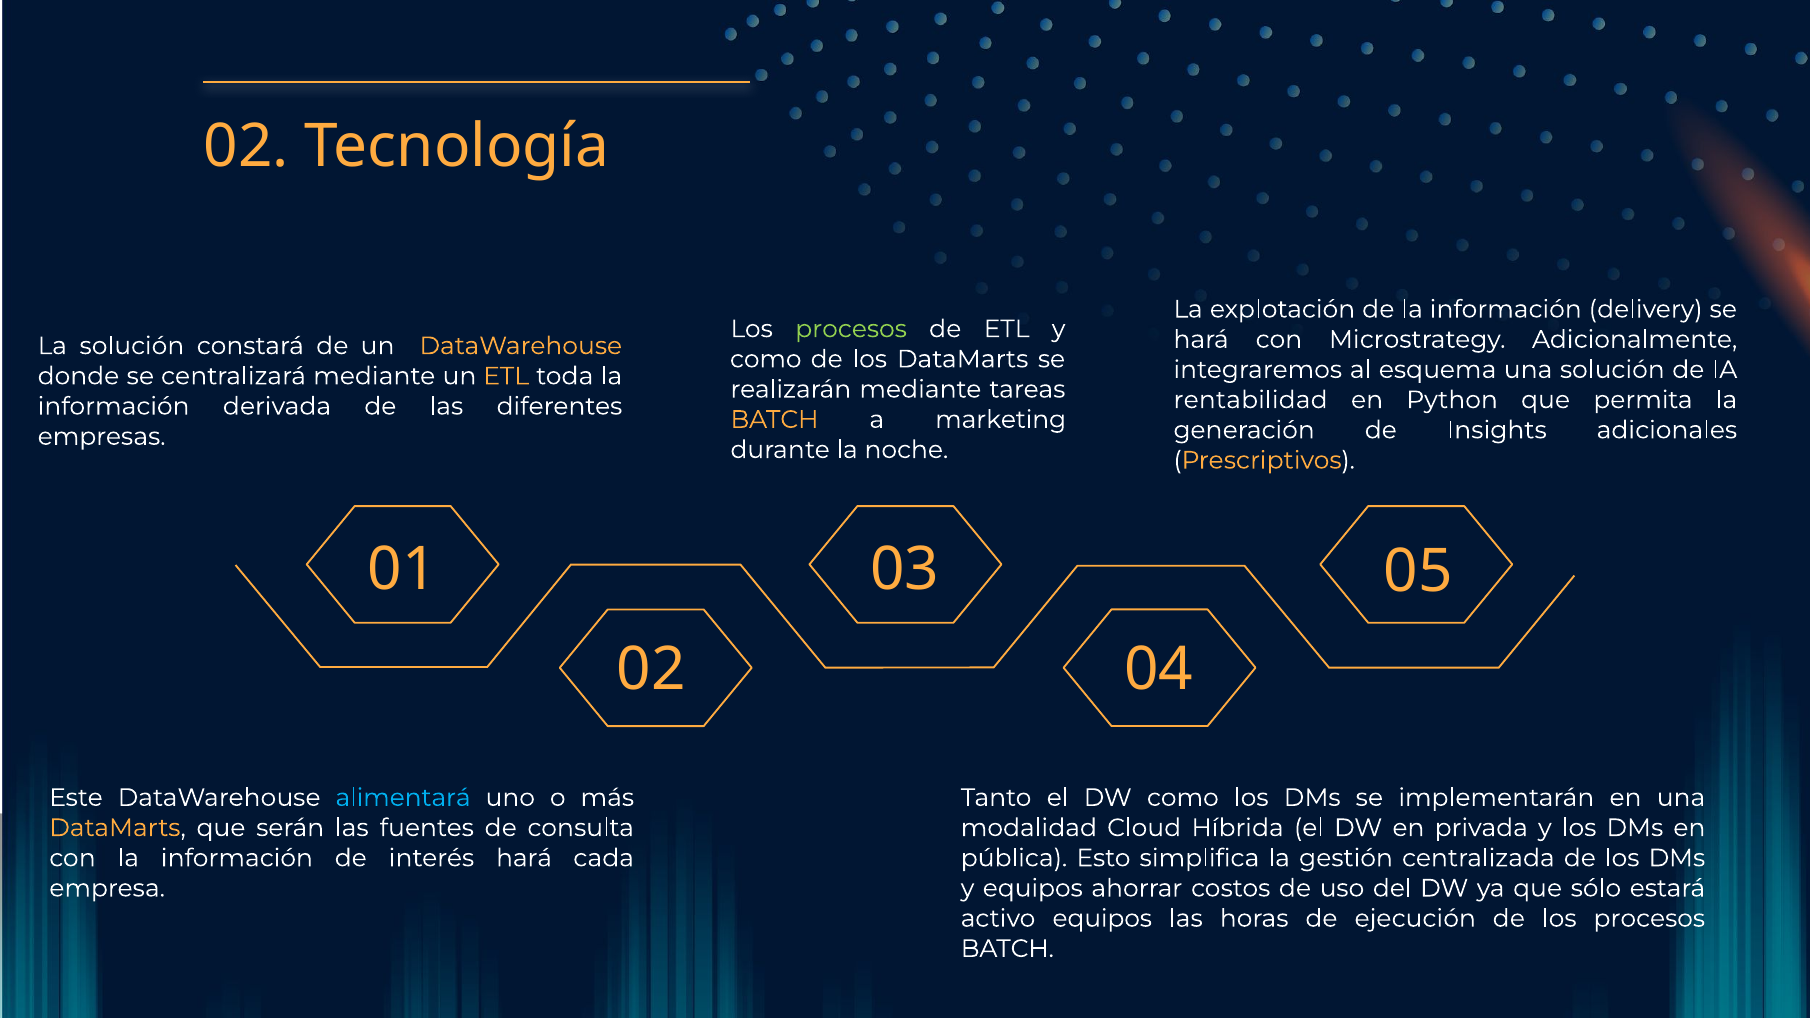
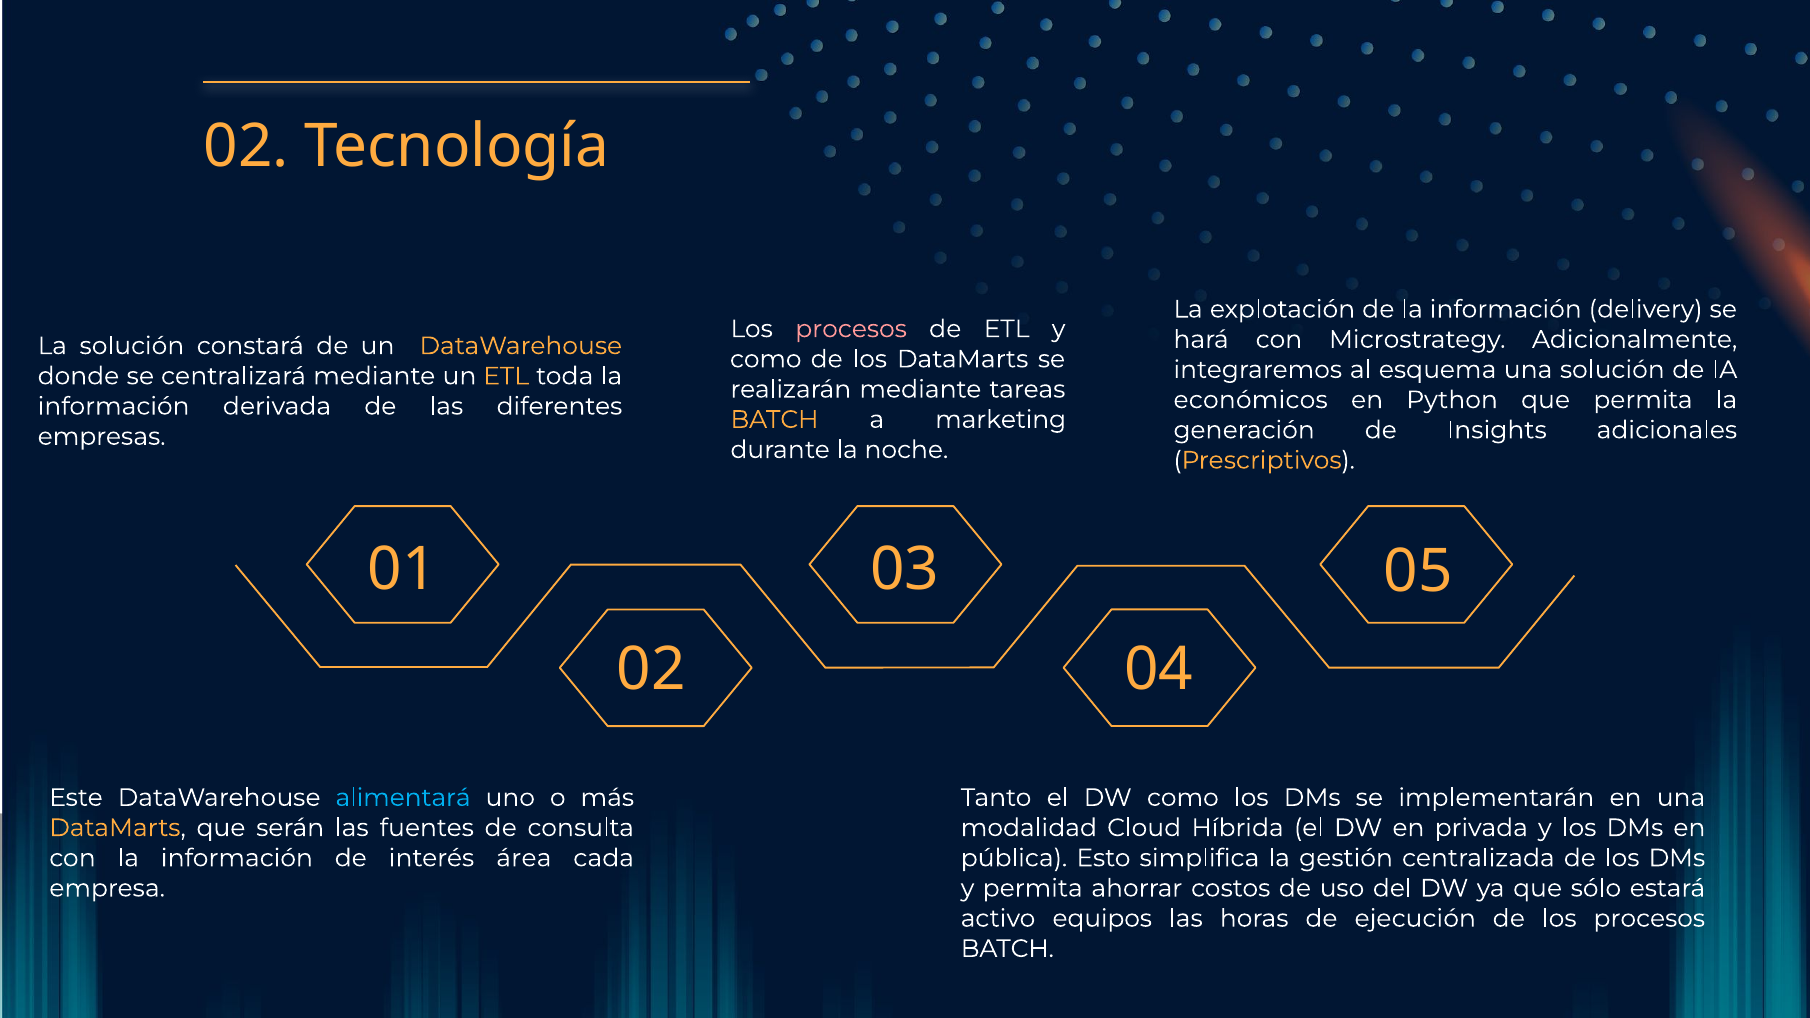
procesos at (851, 329) colour: light green -> pink
rentabilidad: rentabilidad -> económicos
interés hará: hará -> área
y equipos: equipos -> permita
